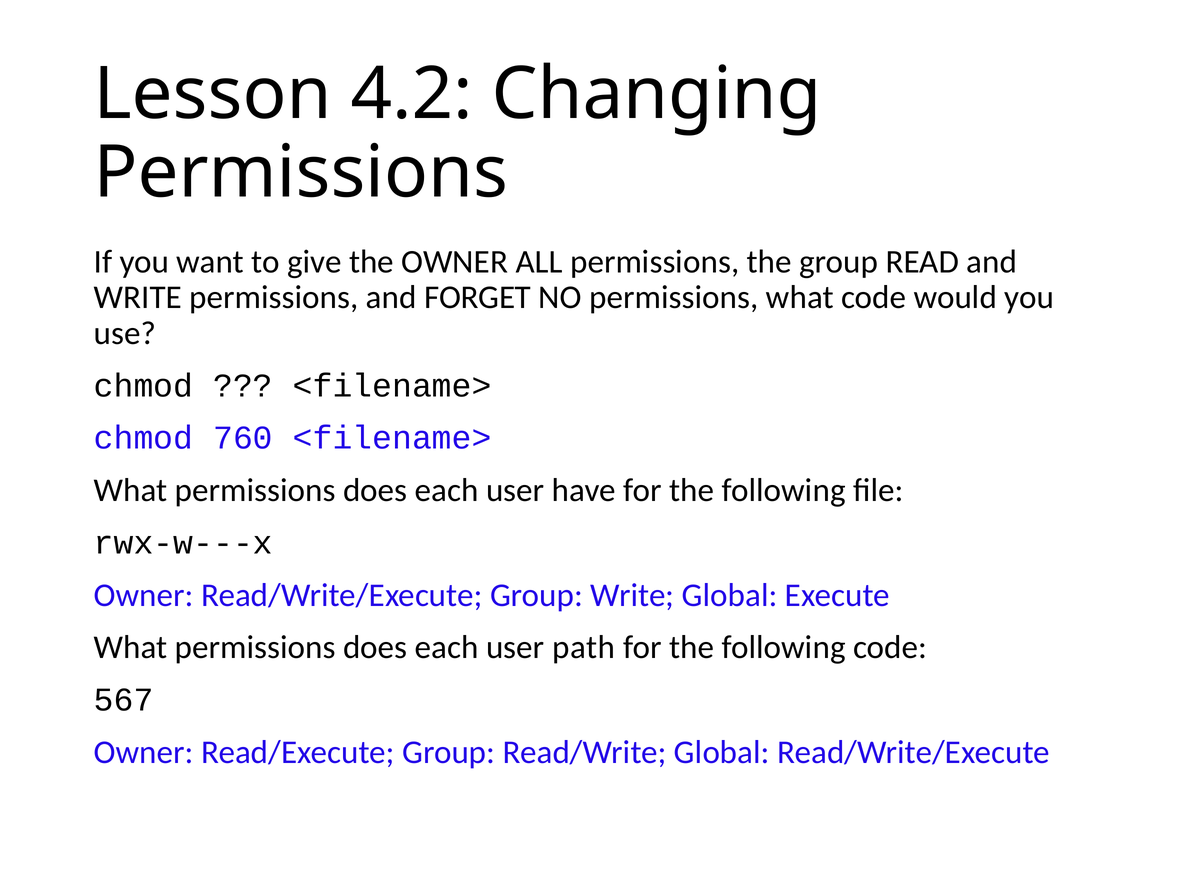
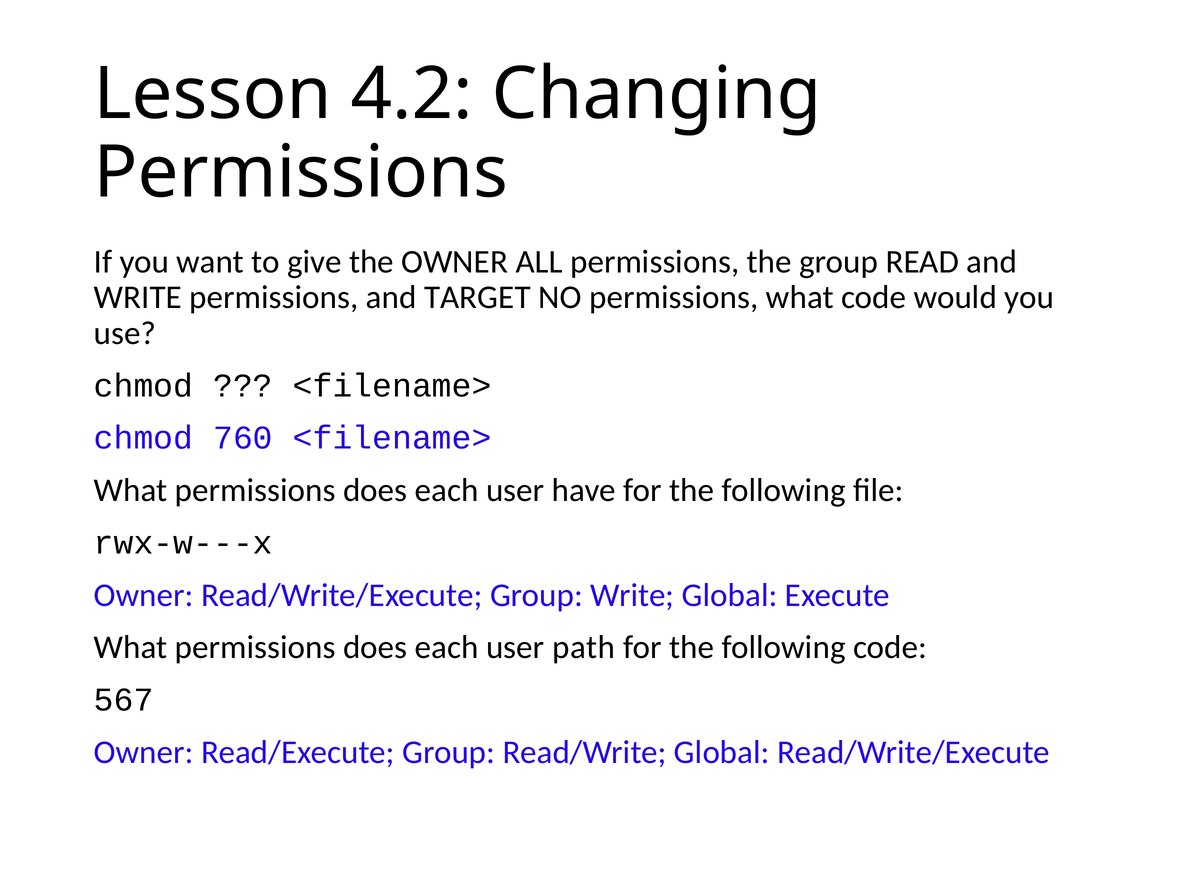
FORGET: FORGET -> TARGET
